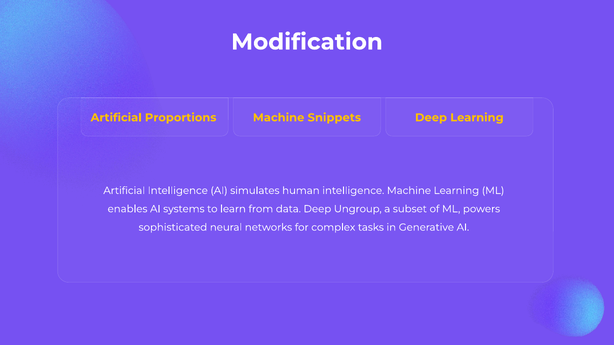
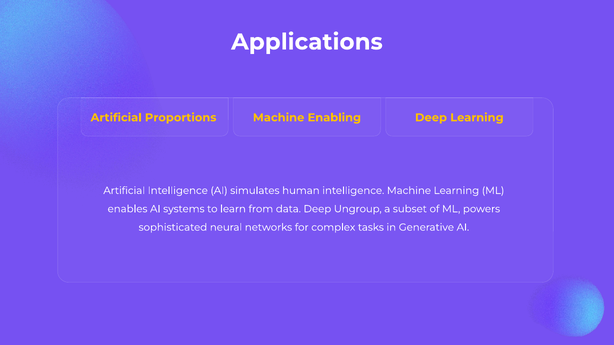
Modification: Modification -> Applications
Snippets: Snippets -> Enabling
